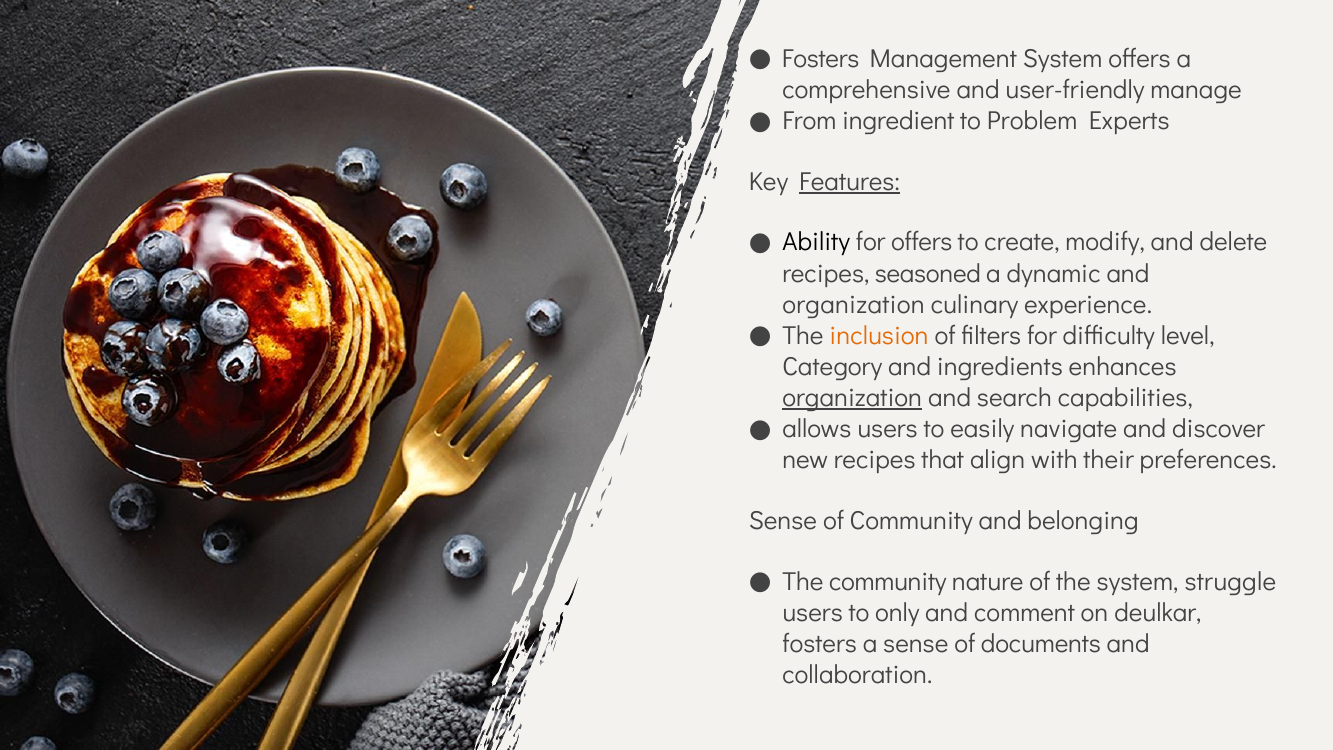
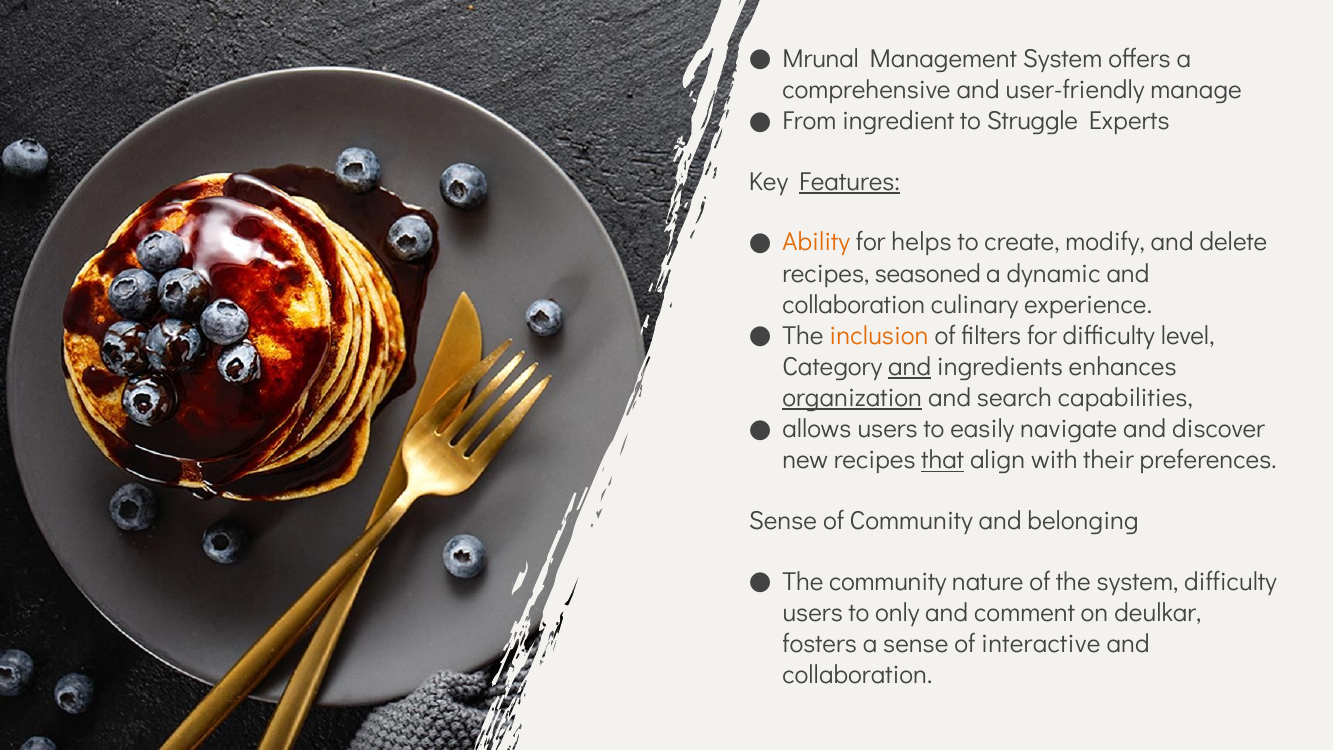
Fosters at (821, 59): Fosters -> Mrunal
Problem: Problem -> Struggle
Ability colour: black -> orange
for offers: offers -> helps
organization at (854, 305): organization -> collaboration
and at (910, 367) underline: none -> present
that underline: none -> present
system struggle: struggle -> difficulty
documents: documents -> interactive
